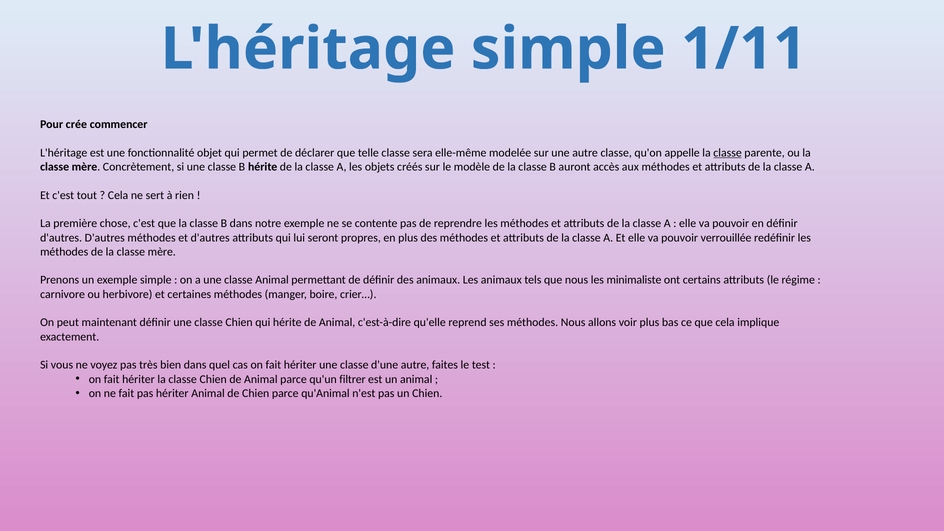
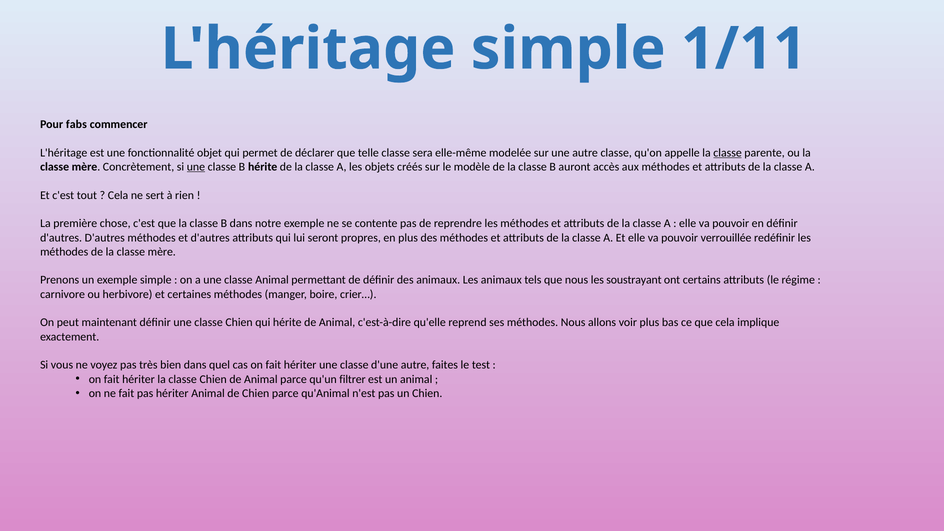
crée: crée -> fabs
une at (196, 167) underline: none -> present
minimaliste: minimaliste -> soustrayant
